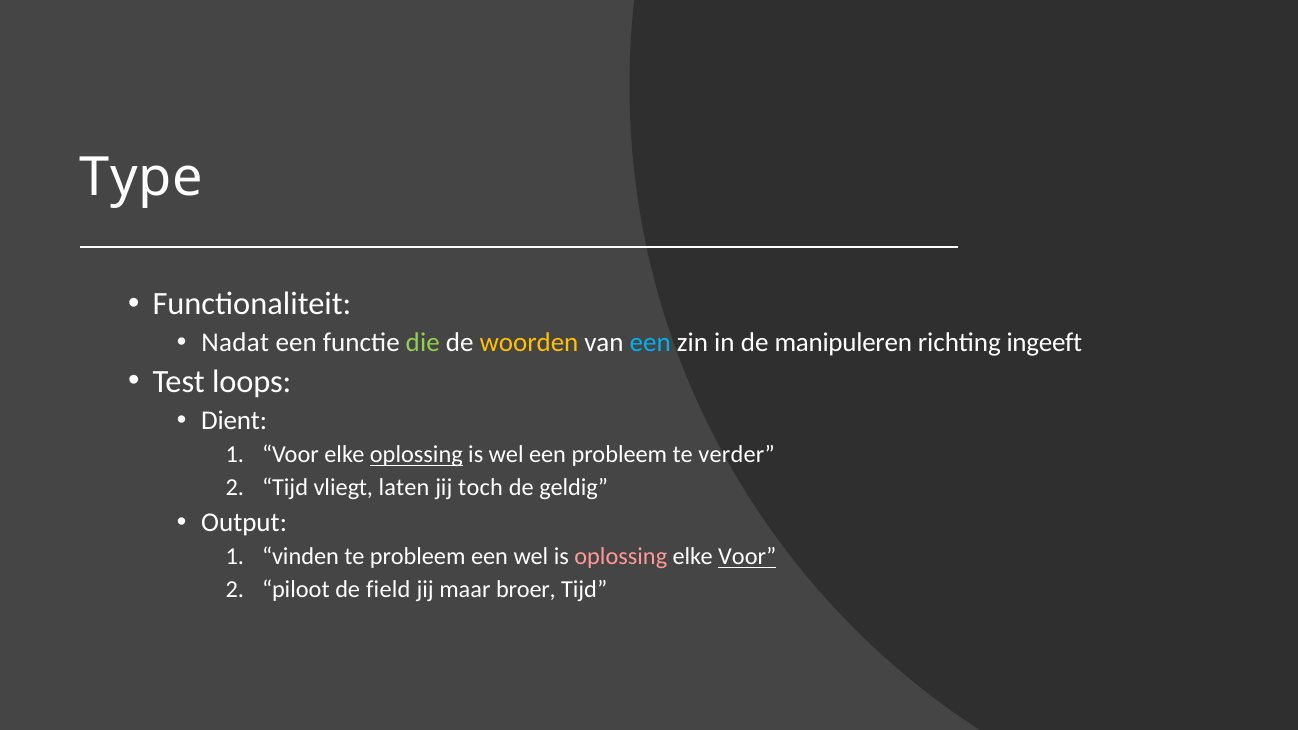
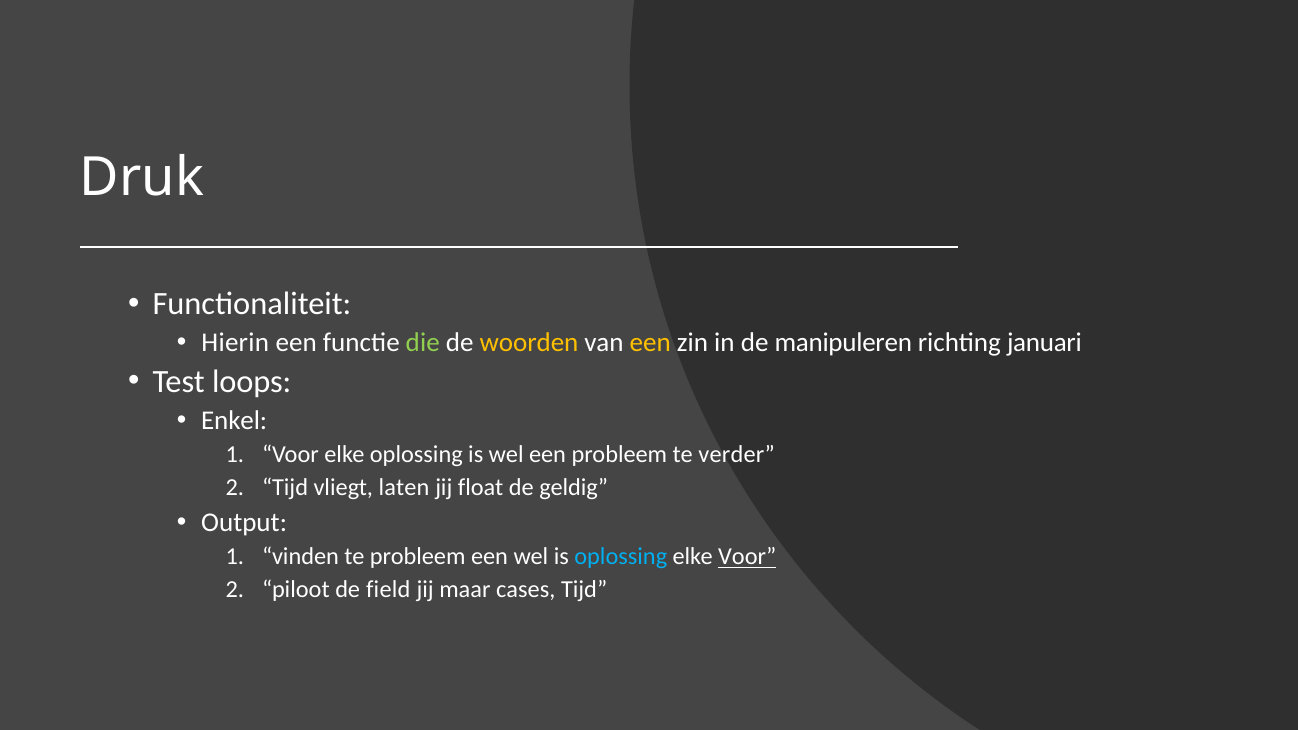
Type: Type -> Druk
Nadat: Nadat -> Hierin
een at (650, 343) colour: light blue -> yellow
ingeeft: ingeeft -> januari
Dient: Dient -> Enkel
oplossing at (416, 455) underline: present -> none
toch: toch -> float
oplossing at (621, 557) colour: pink -> light blue
broer: broer -> cases
